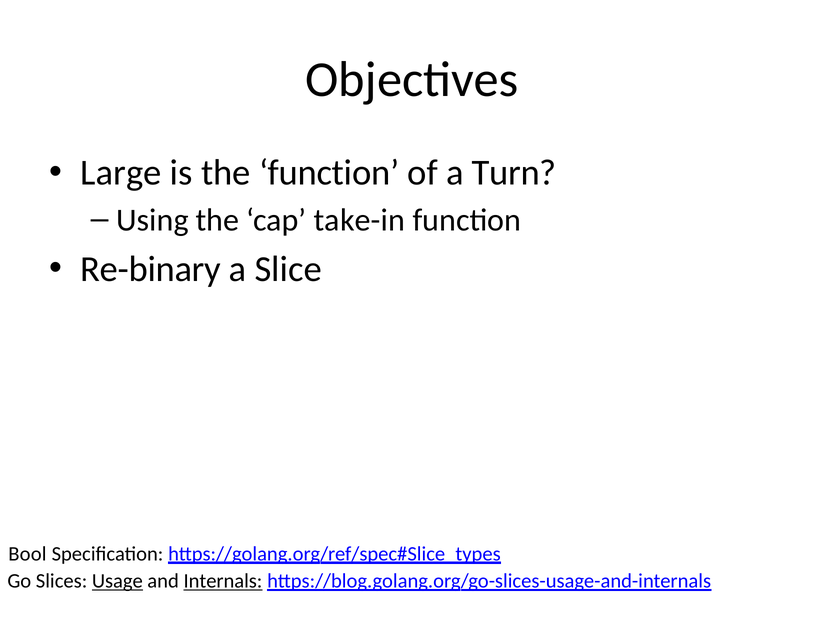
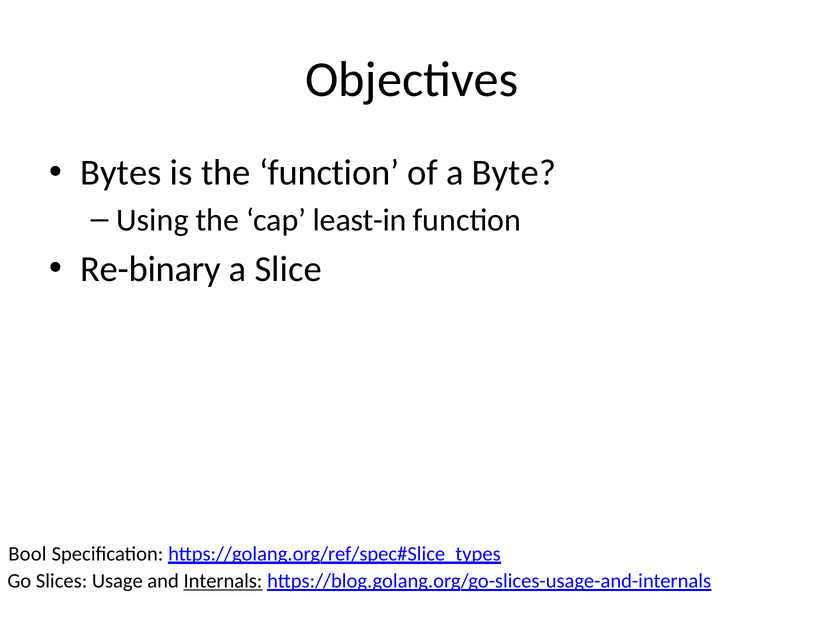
Large: Large -> Bytes
Turn: Turn -> Byte
take-in: take-in -> least-in
Usage underline: present -> none
